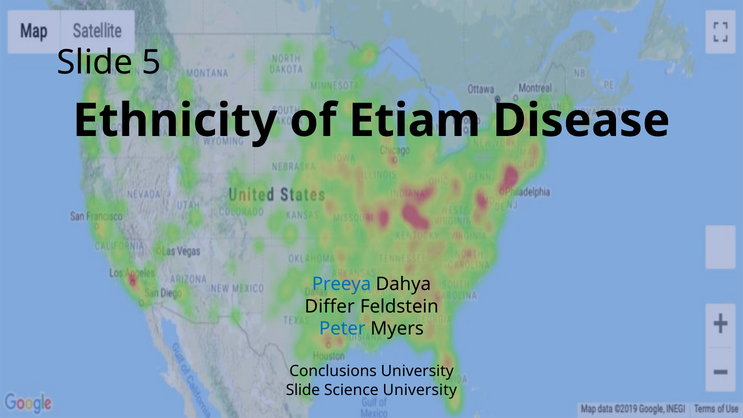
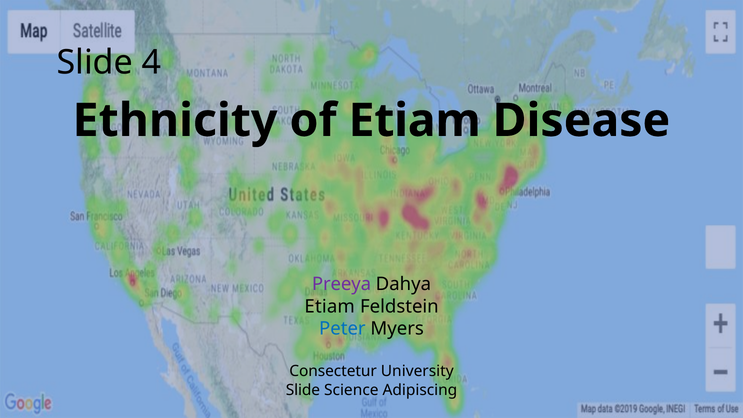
5: 5 -> 4
Preeya colour: blue -> purple
Differ at (330, 306): Differ -> Etiam
Conclusions: Conclusions -> Consectetur
Science University: University -> Adipiscing
